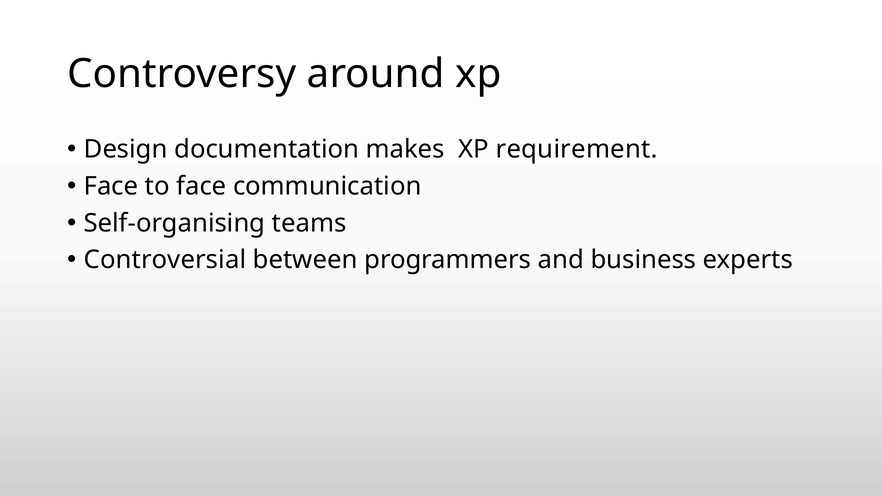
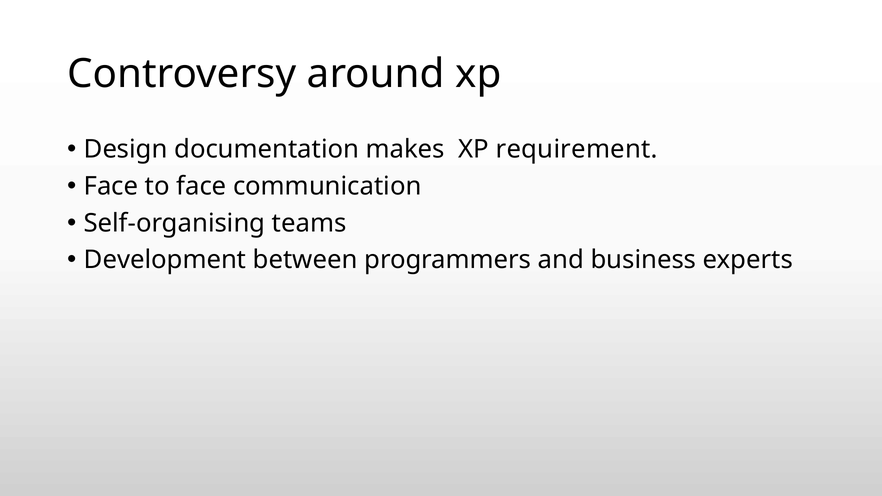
Controversial: Controversial -> Development
